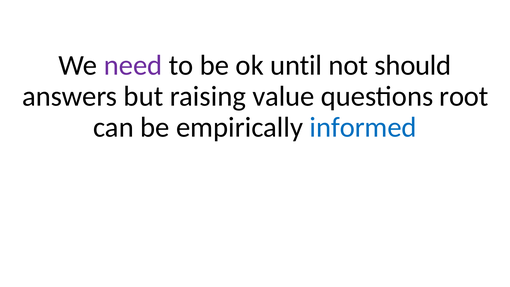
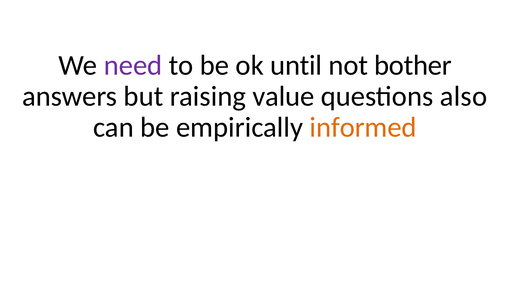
should: should -> bother
root: root -> also
informed colour: blue -> orange
